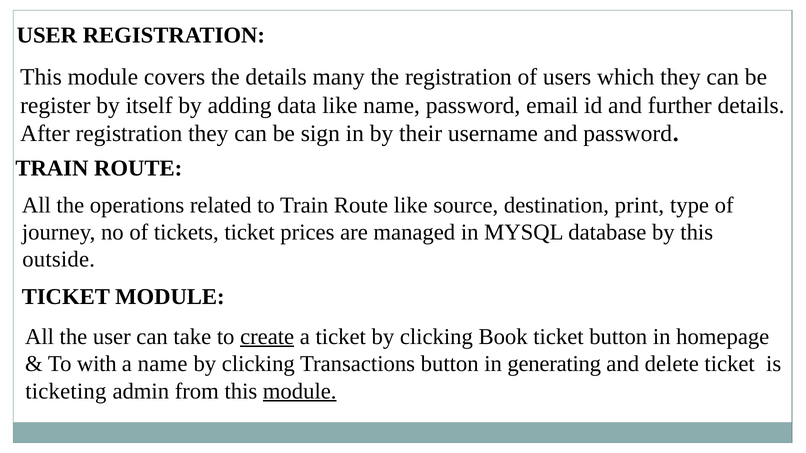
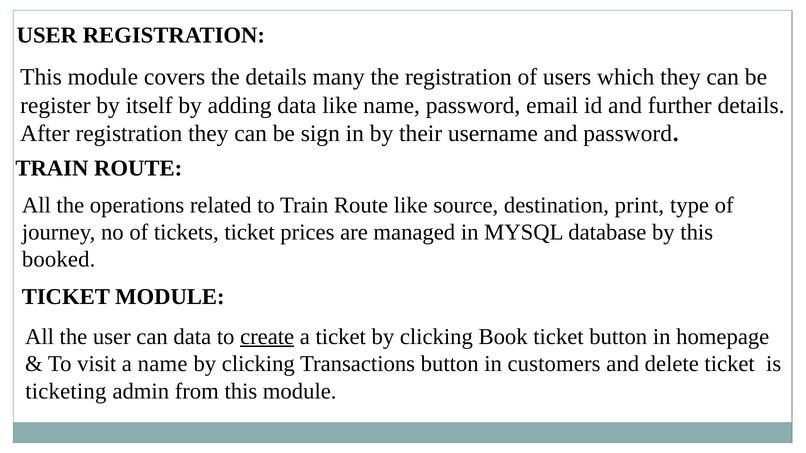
outside: outside -> booked
can take: take -> data
with: with -> visit
generating: generating -> customers
module at (300, 391) underline: present -> none
